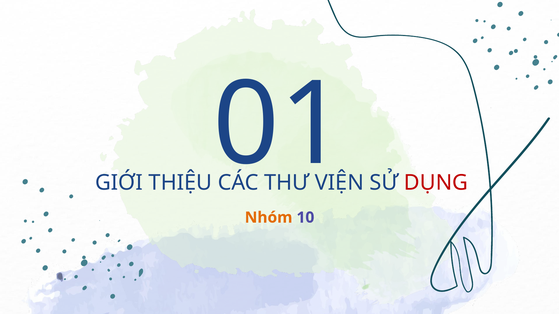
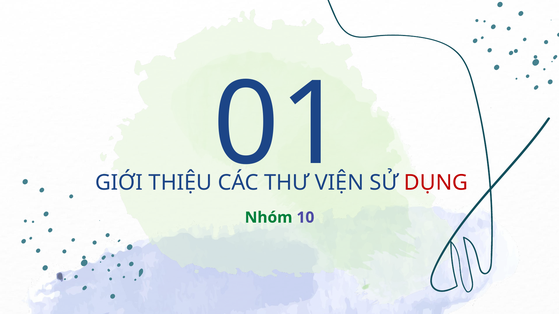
Nhóm colour: orange -> green
